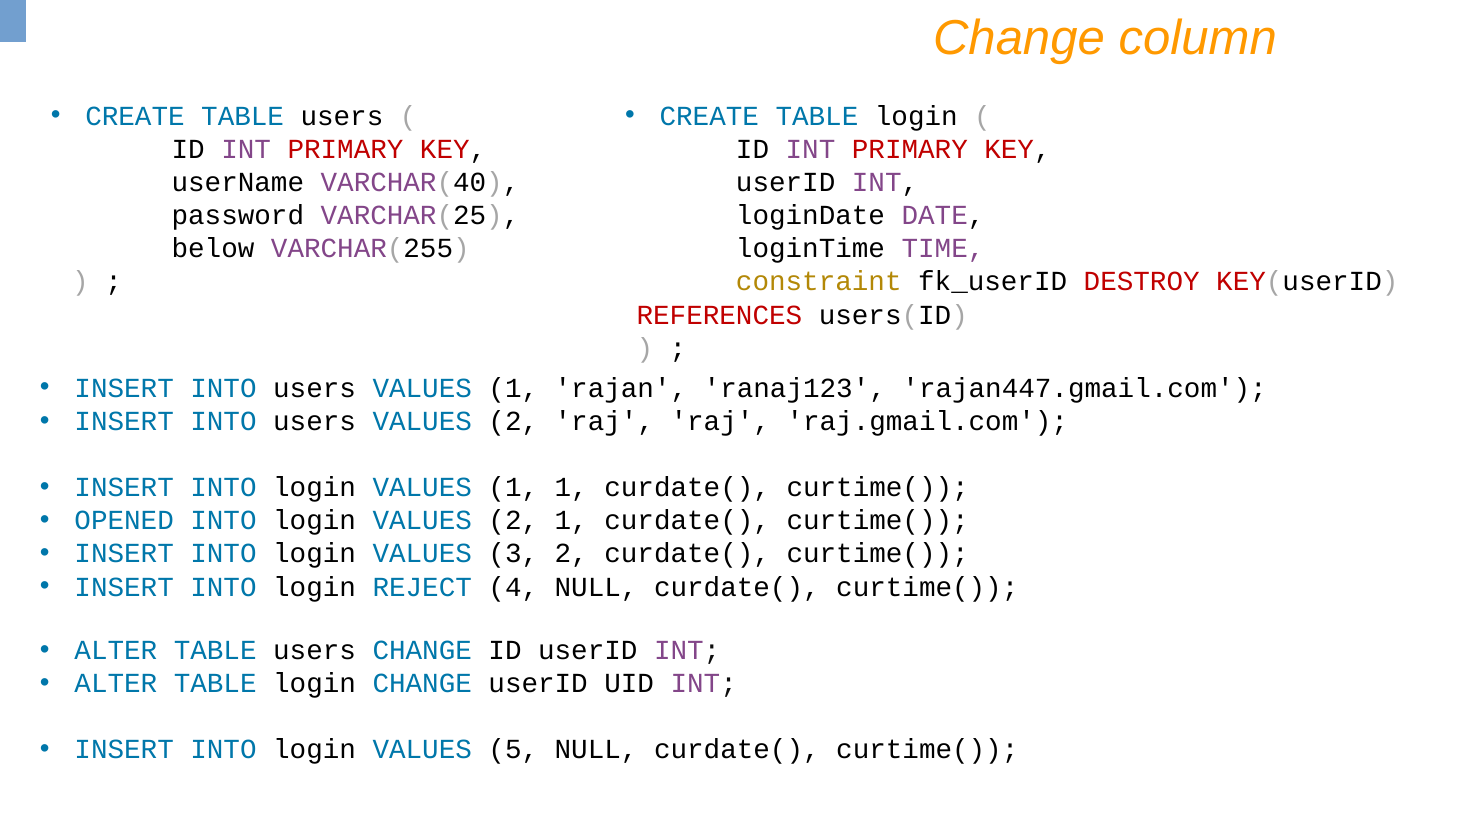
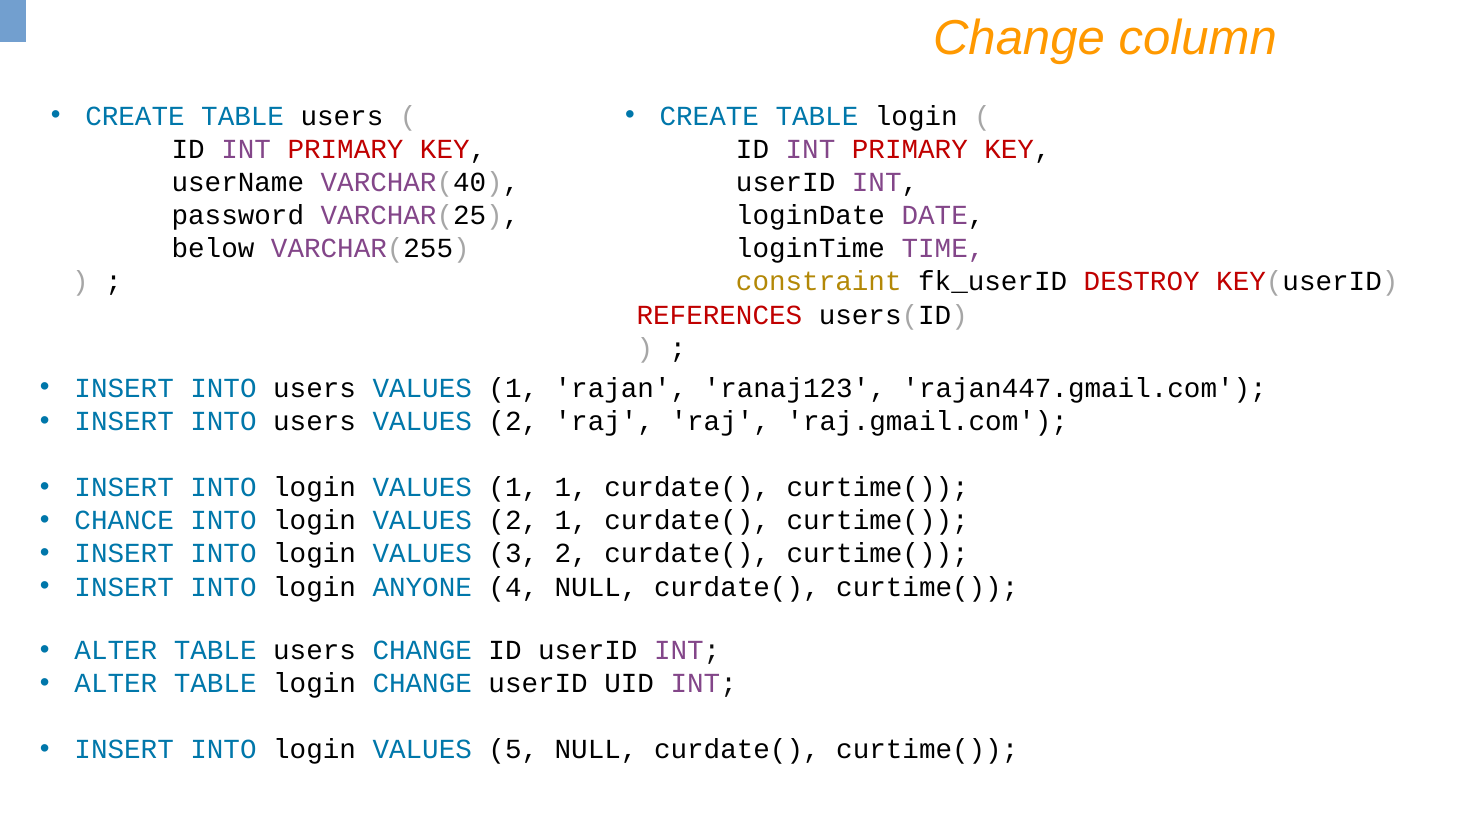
OPENED: OPENED -> CHANCE
REJECT: REJECT -> ANYONE
